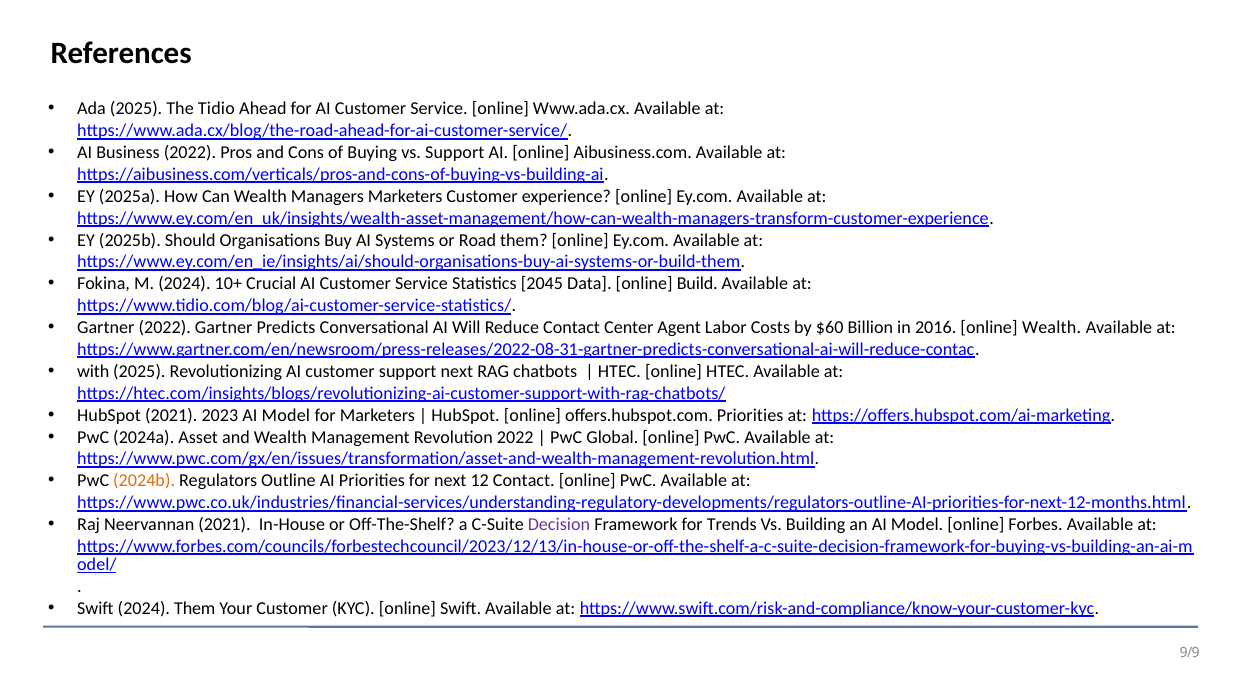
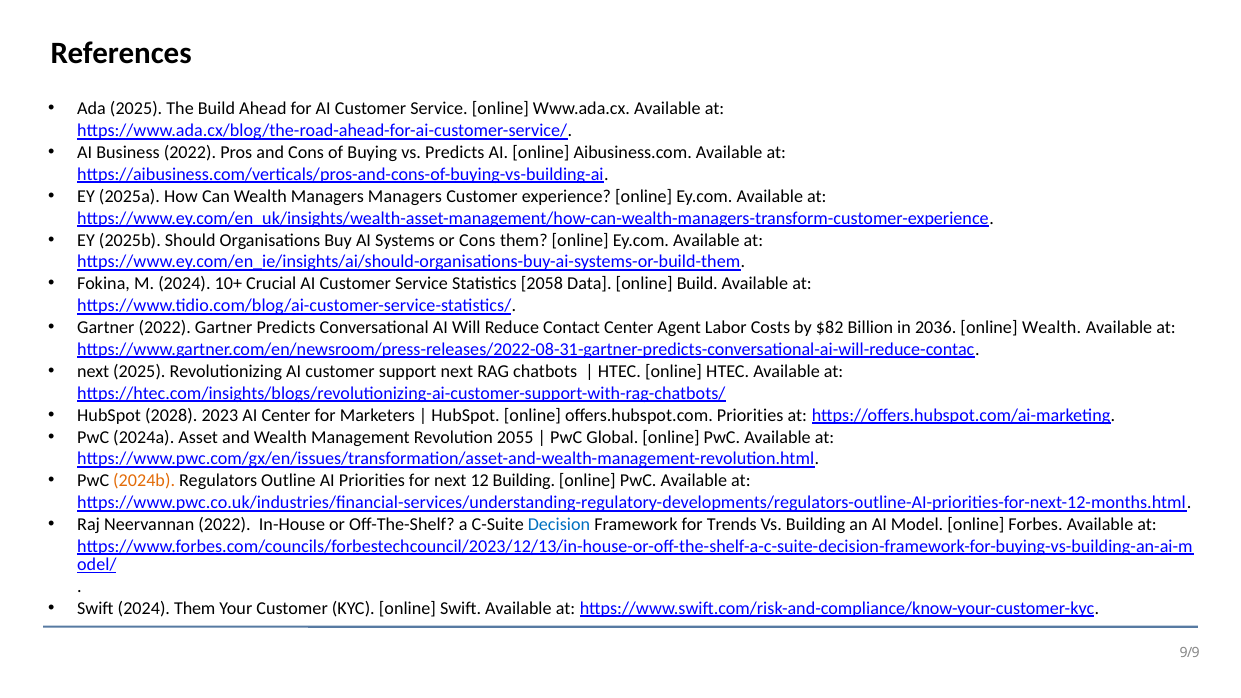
The Tidio: Tidio -> Build
vs Support: Support -> Predicts
Managers Marketers: Marketers -> Managers
or Road: Road -> Cons
2045: 2045 -> 2058
$60: $60 -> $82
2016: 2016 -> 2036
with at (93, 371): with -> next
HubSpot 2021: 2021 -> 2028
2023 AI Model: Model -> Center
Revolution 2022: 2022 -> 2055
12 Contact: Contact -> Building
Neervannan 2021: 2021 -> 2022
Decision colour: purple -> blue
